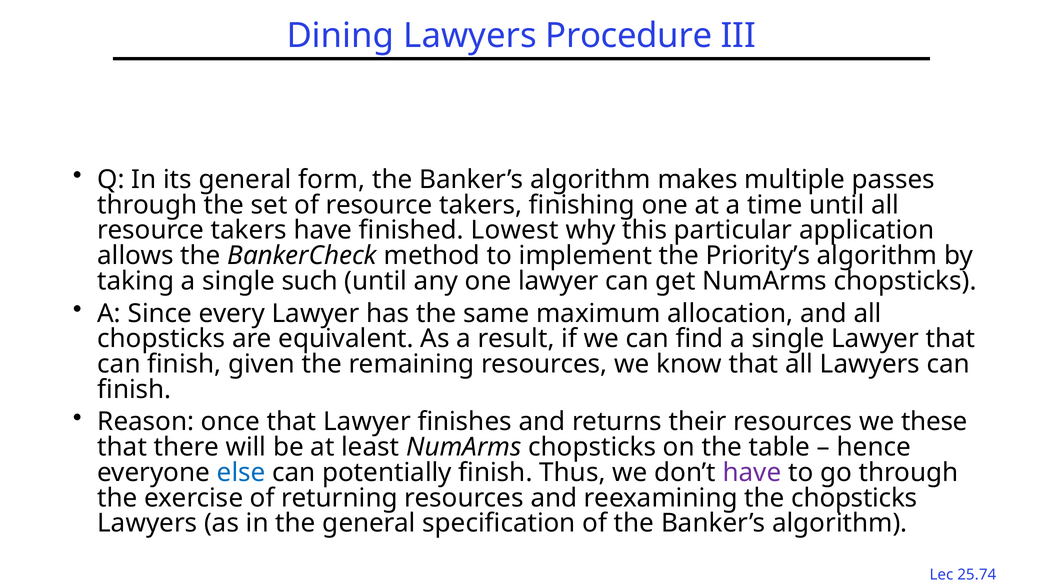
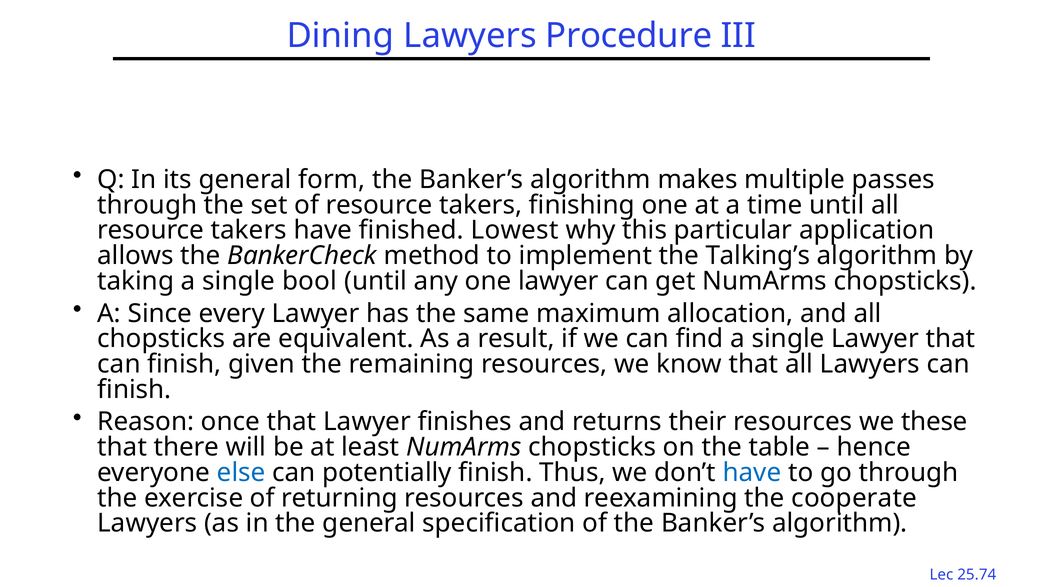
Priority’s: Priority’s -> Talking’s
such: such -> bool
have at (752, 472) colour: purple -> blue
the chopsticks: chopsticks -> cooperate
